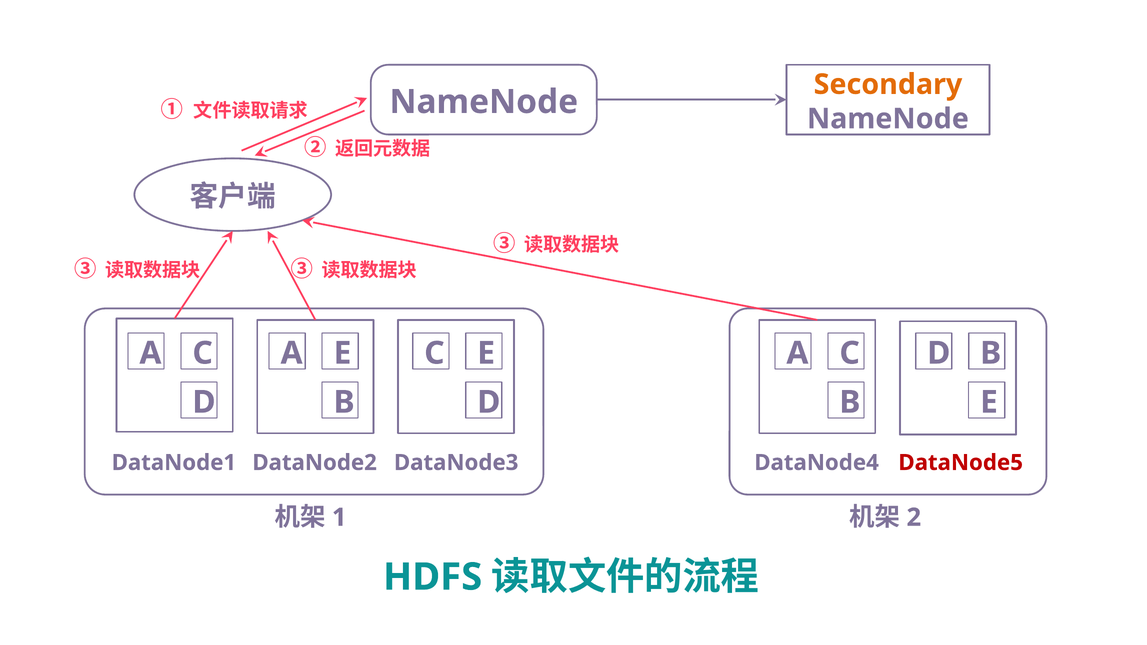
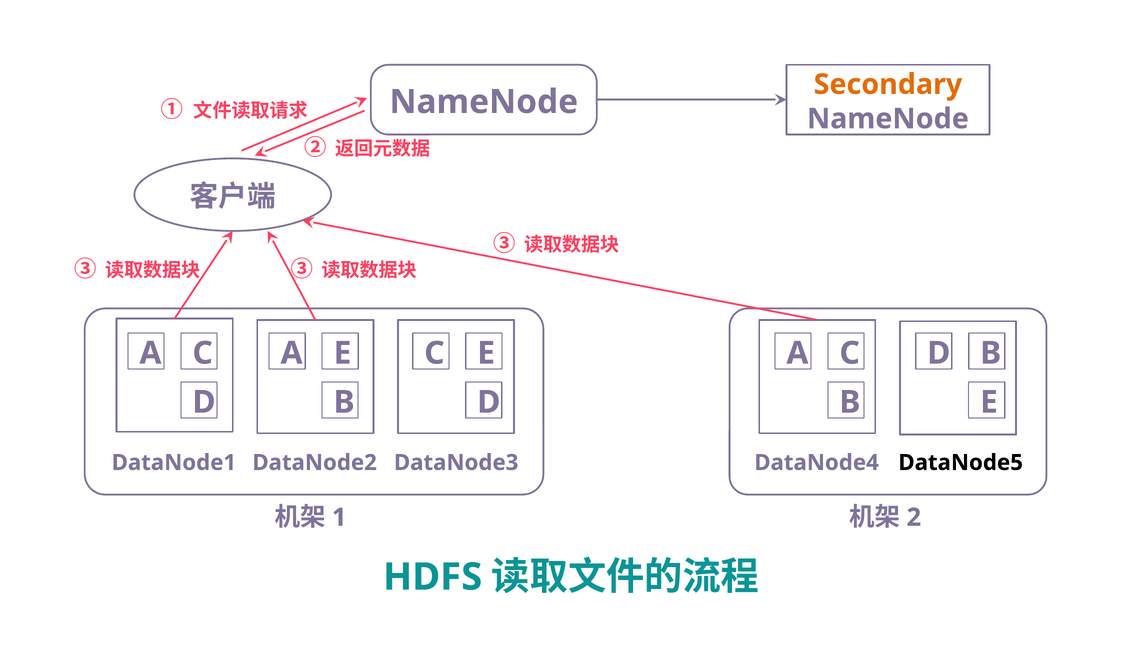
DataNode5 colour: red -> black
